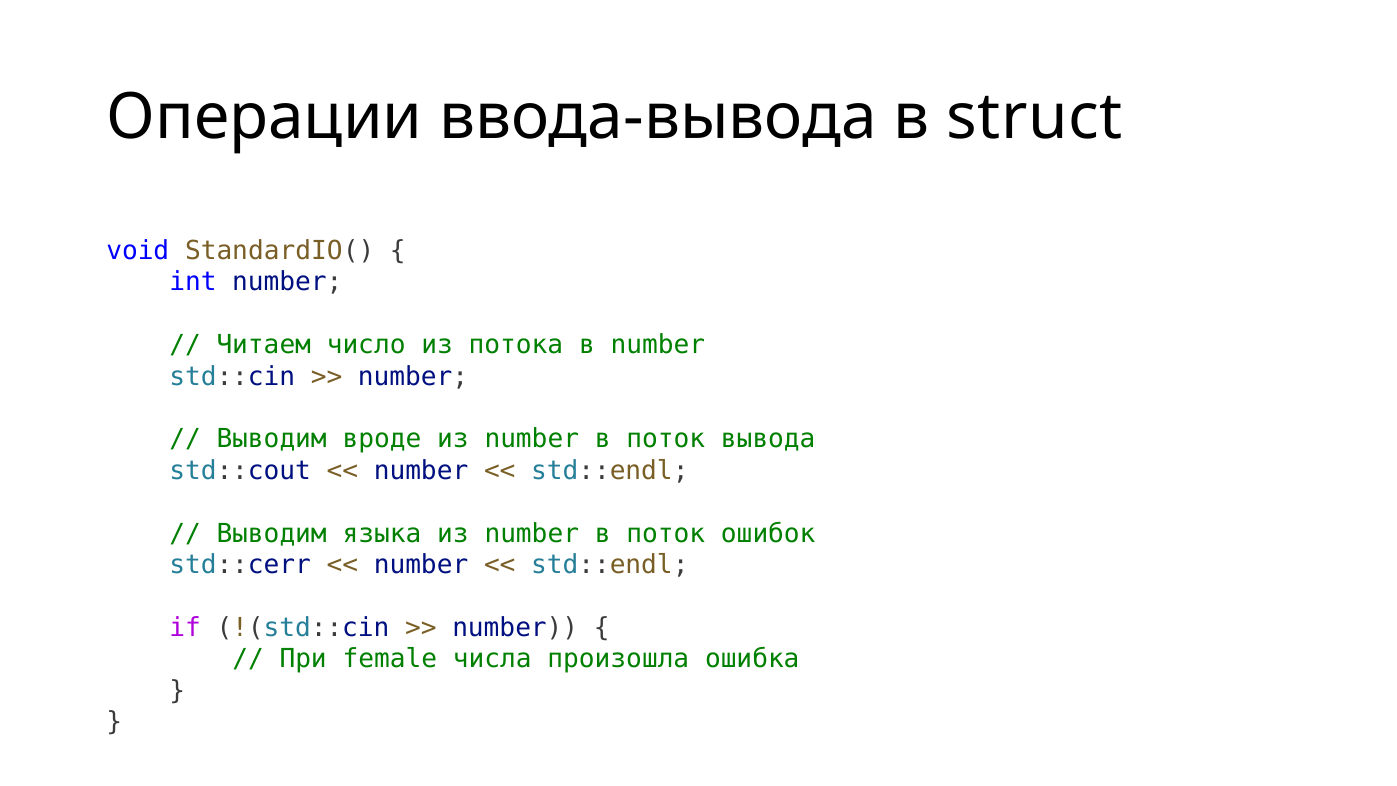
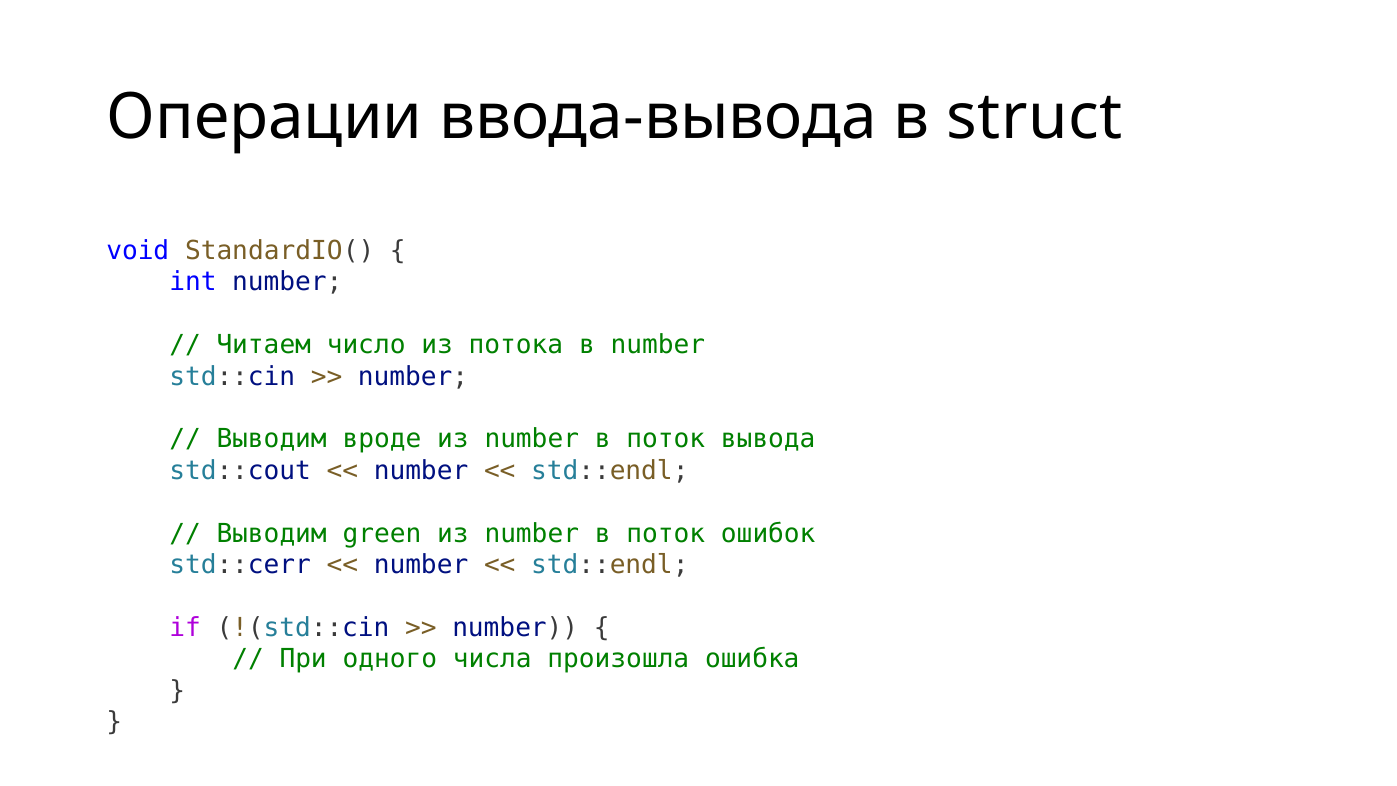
языка: языка -> green
female: female -> одного
